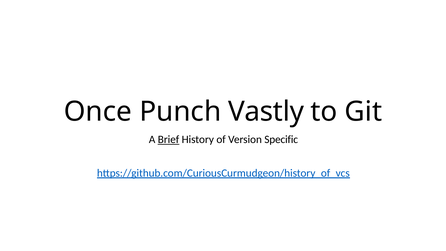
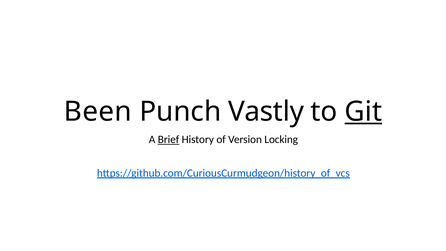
Once: Once -> Been
Git underline: none -> present
Specific: Specific -> Locking
